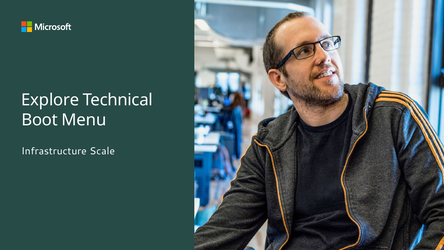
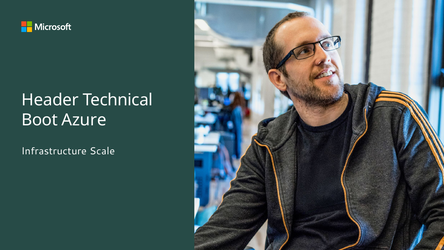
Explore: Explore -> Header
Menu: Menu -> Azure
